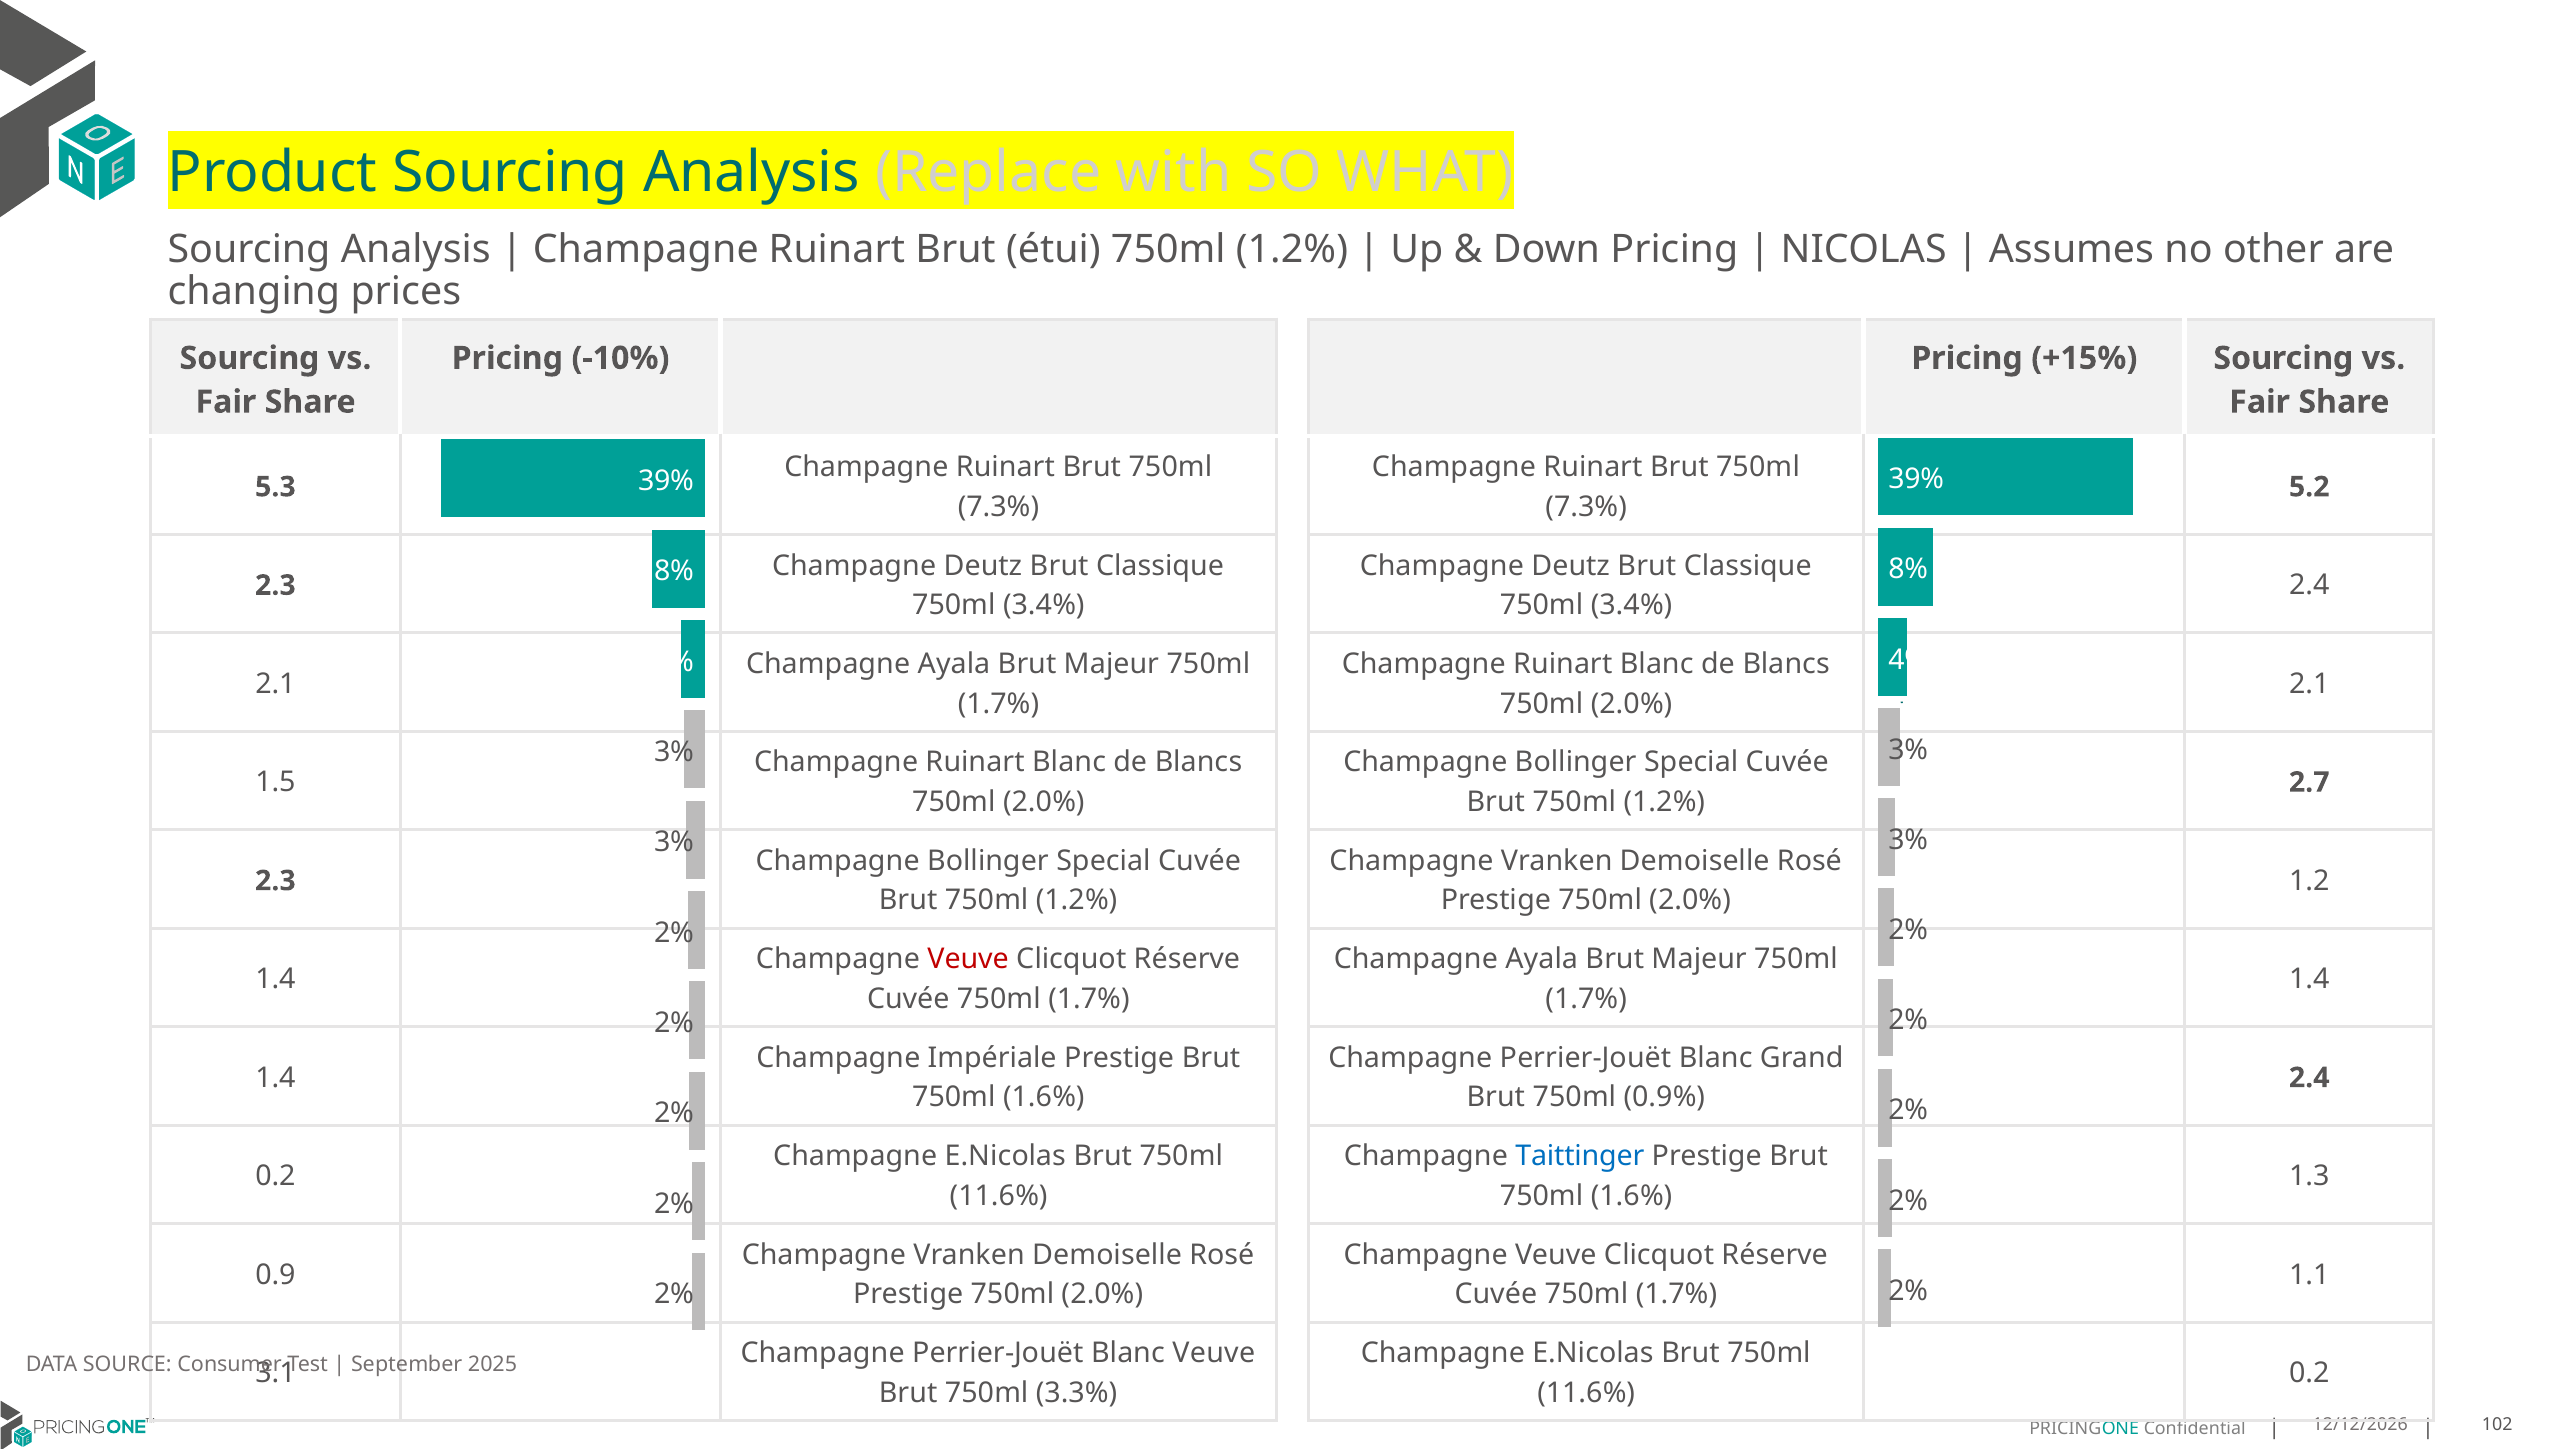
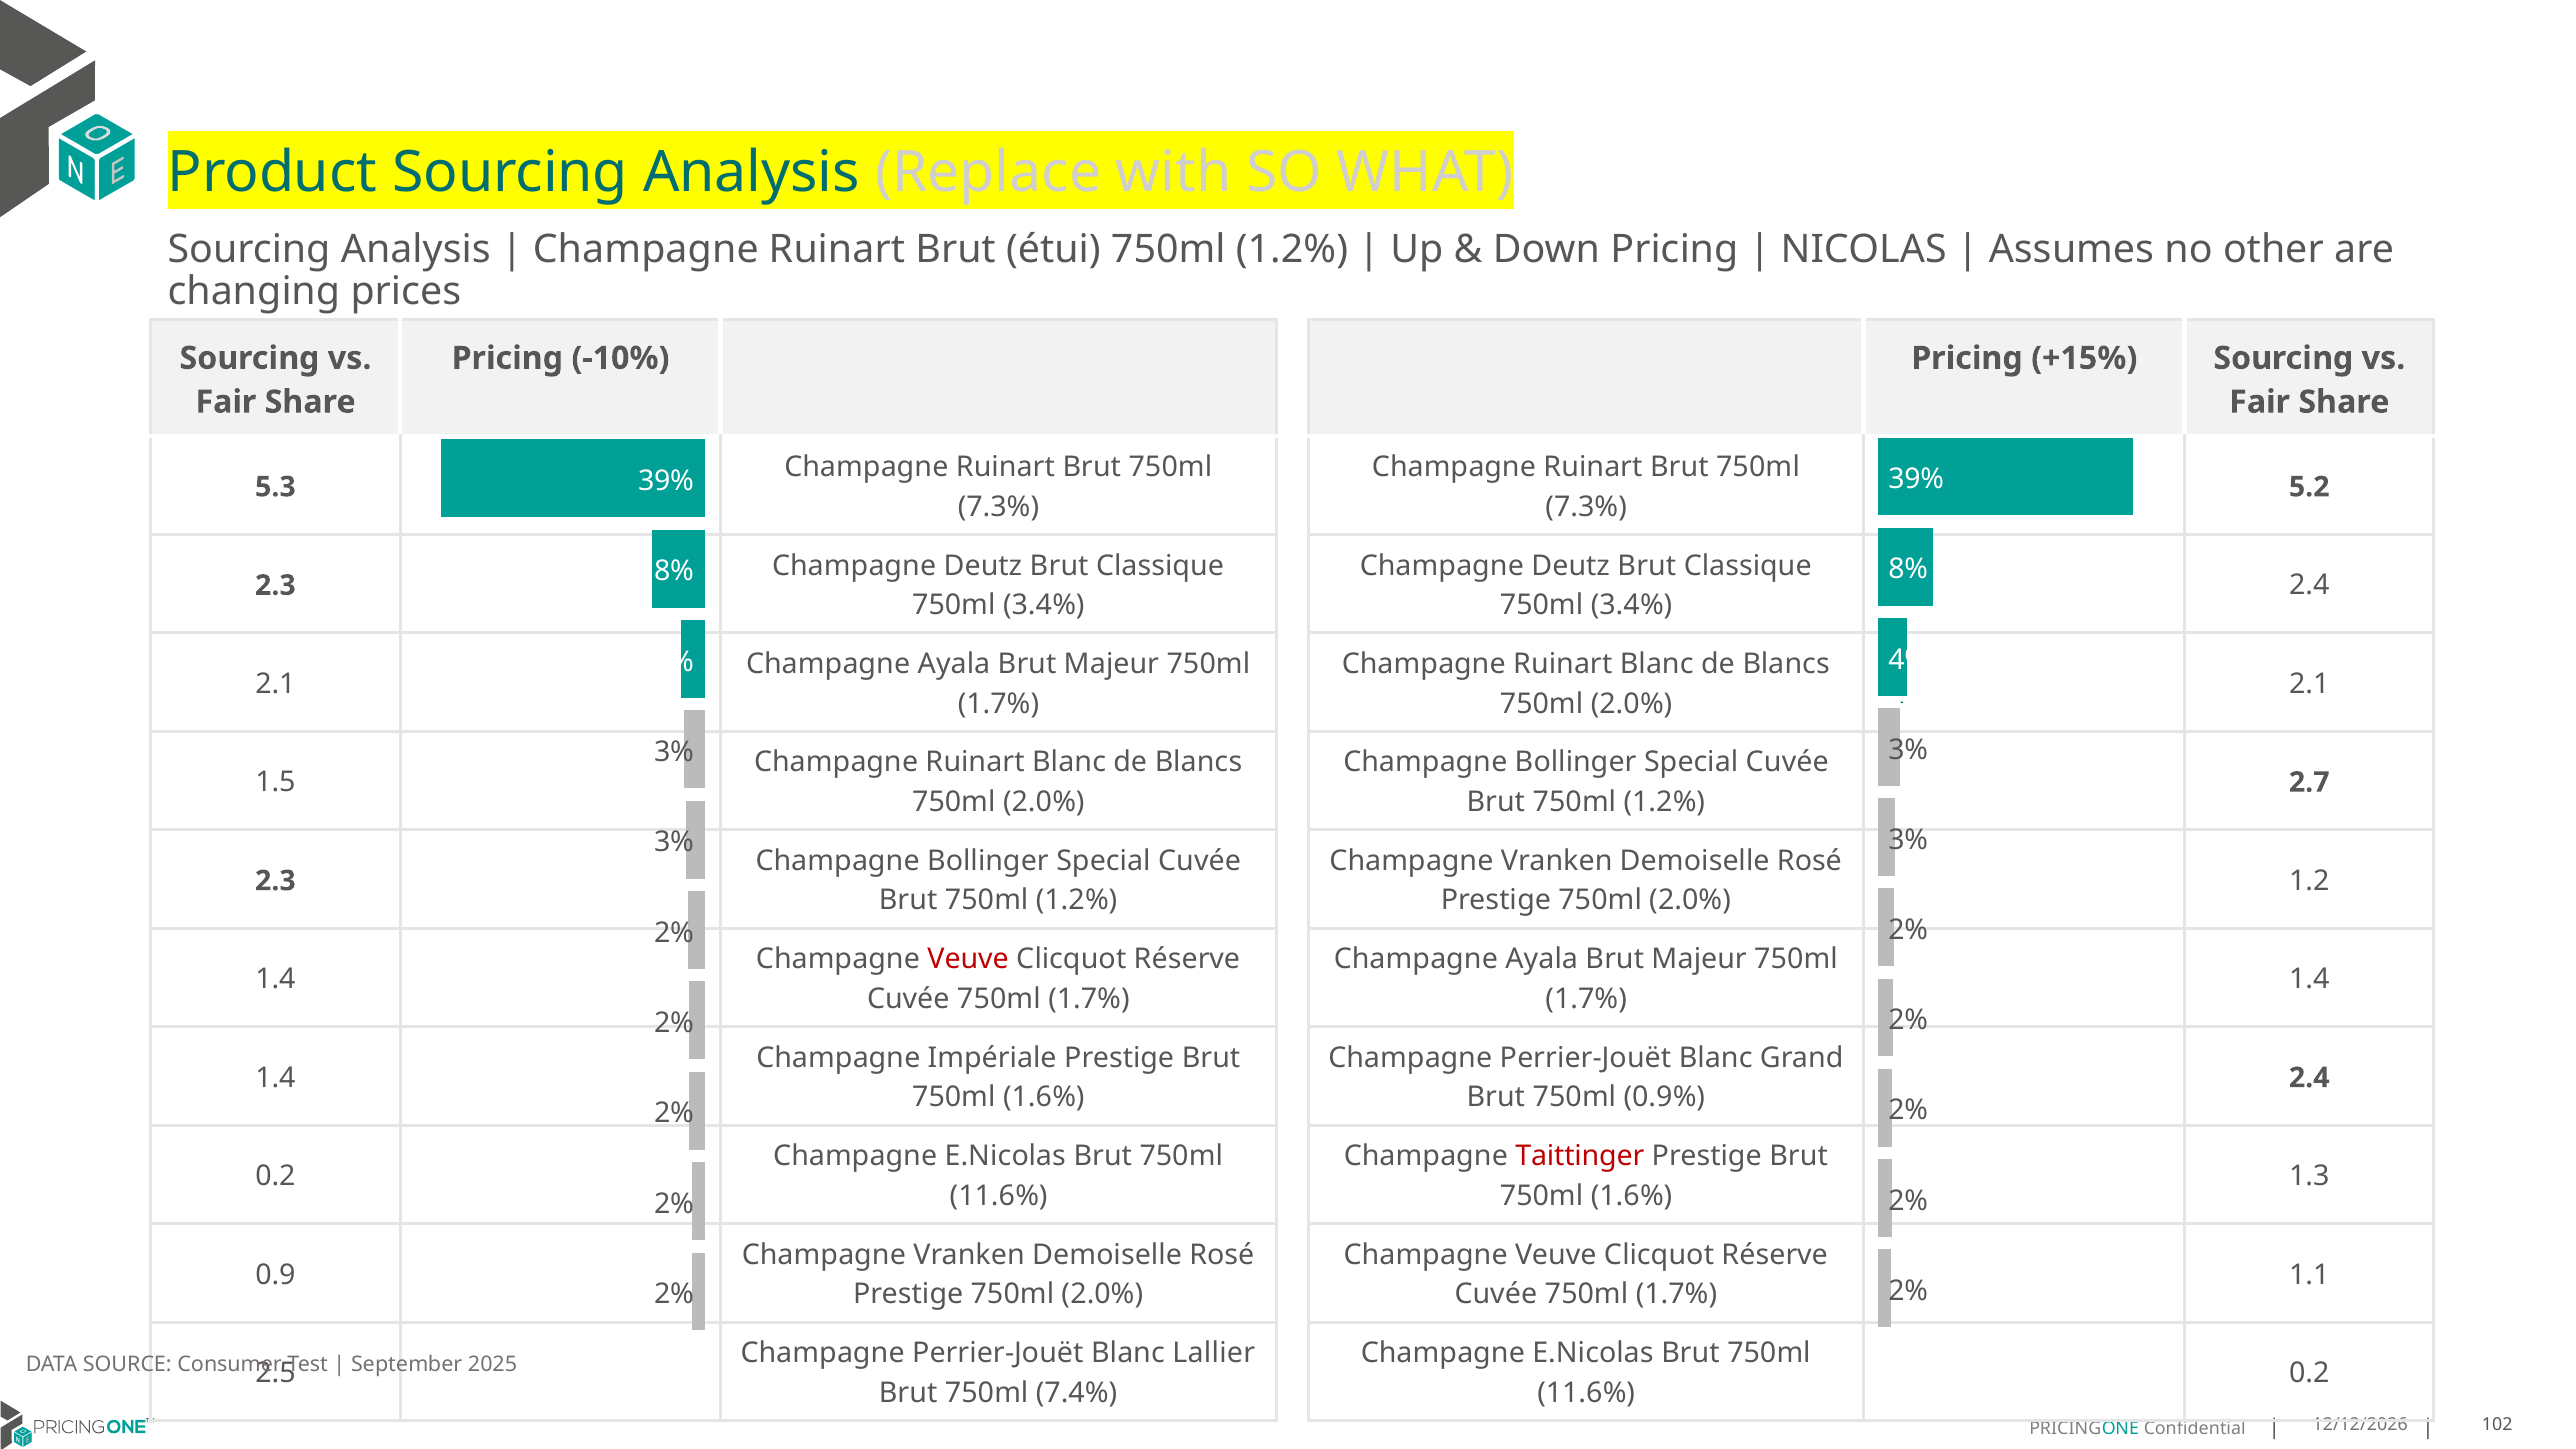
Taittinger colour: blue -> red
Blanc Veuve: Veuve -> Lallier
3.1: 3.1 -> 2.5
3.3%: 3.3% -> 7.4%
